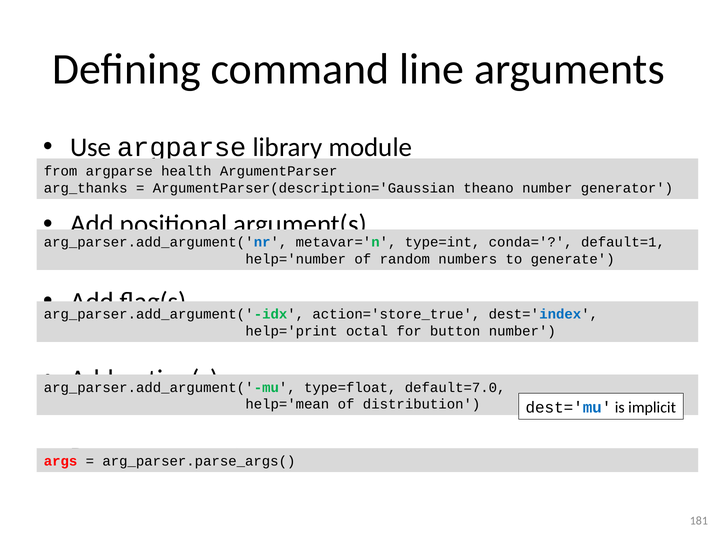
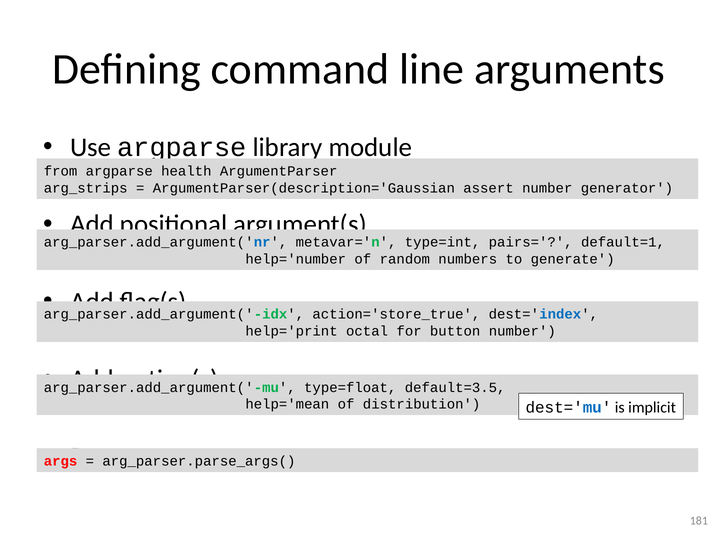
arg_thanks: arg_thanks -> arg_strips
theano: theano -> assert
conda=: conda= -> pairs=
default=7.0: default=7.0 -> default=3.5
